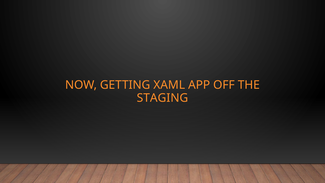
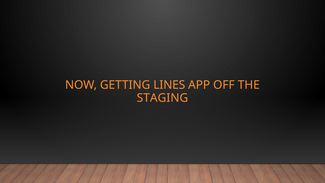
XAML: XAML -> LINES
